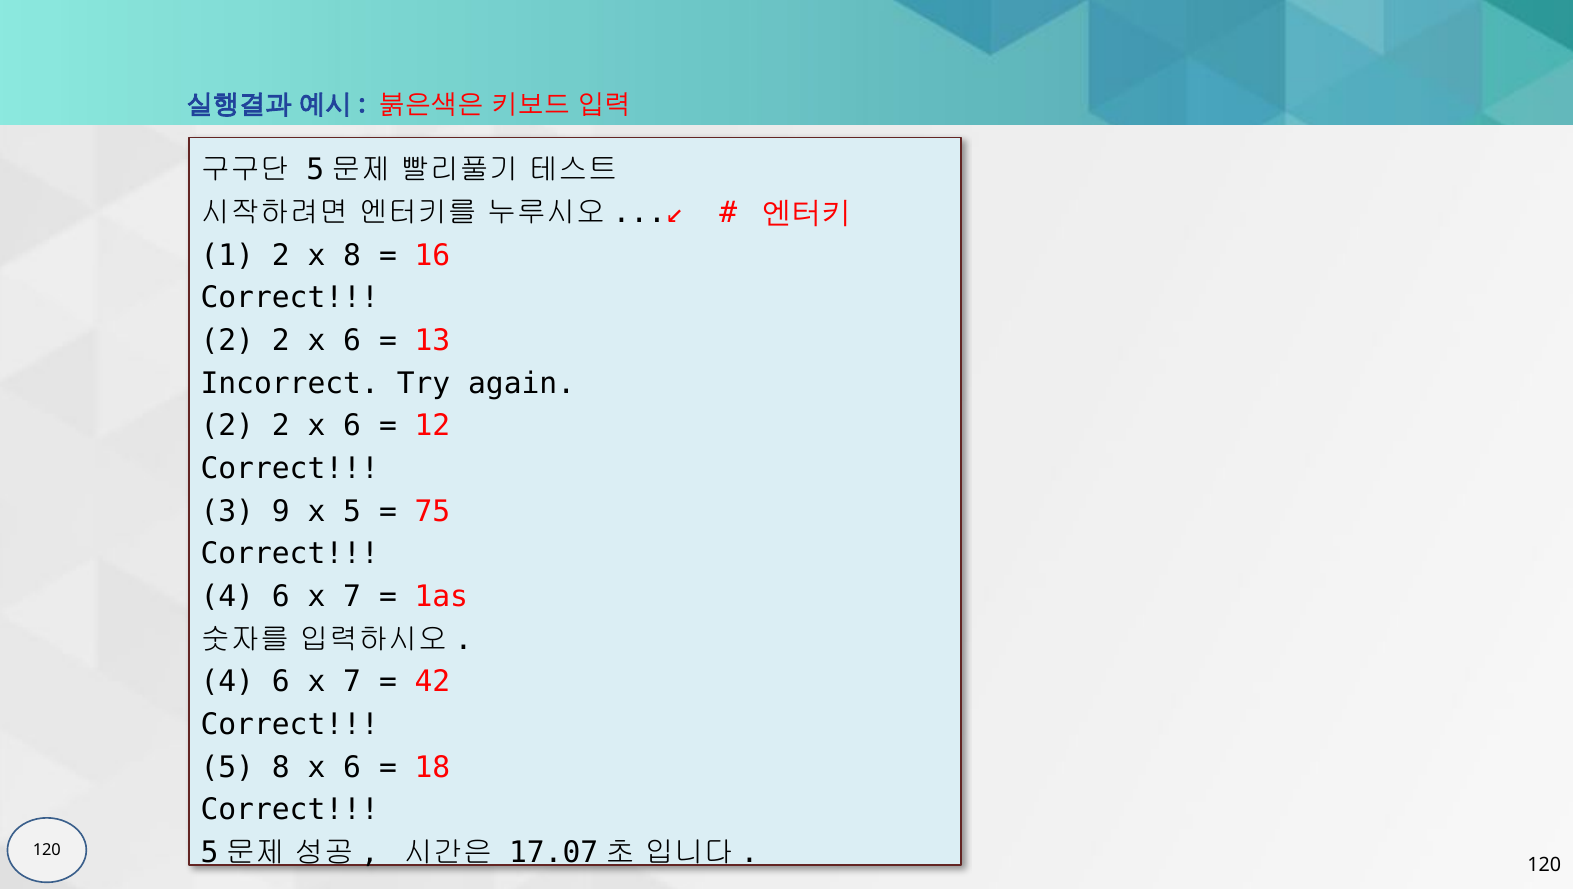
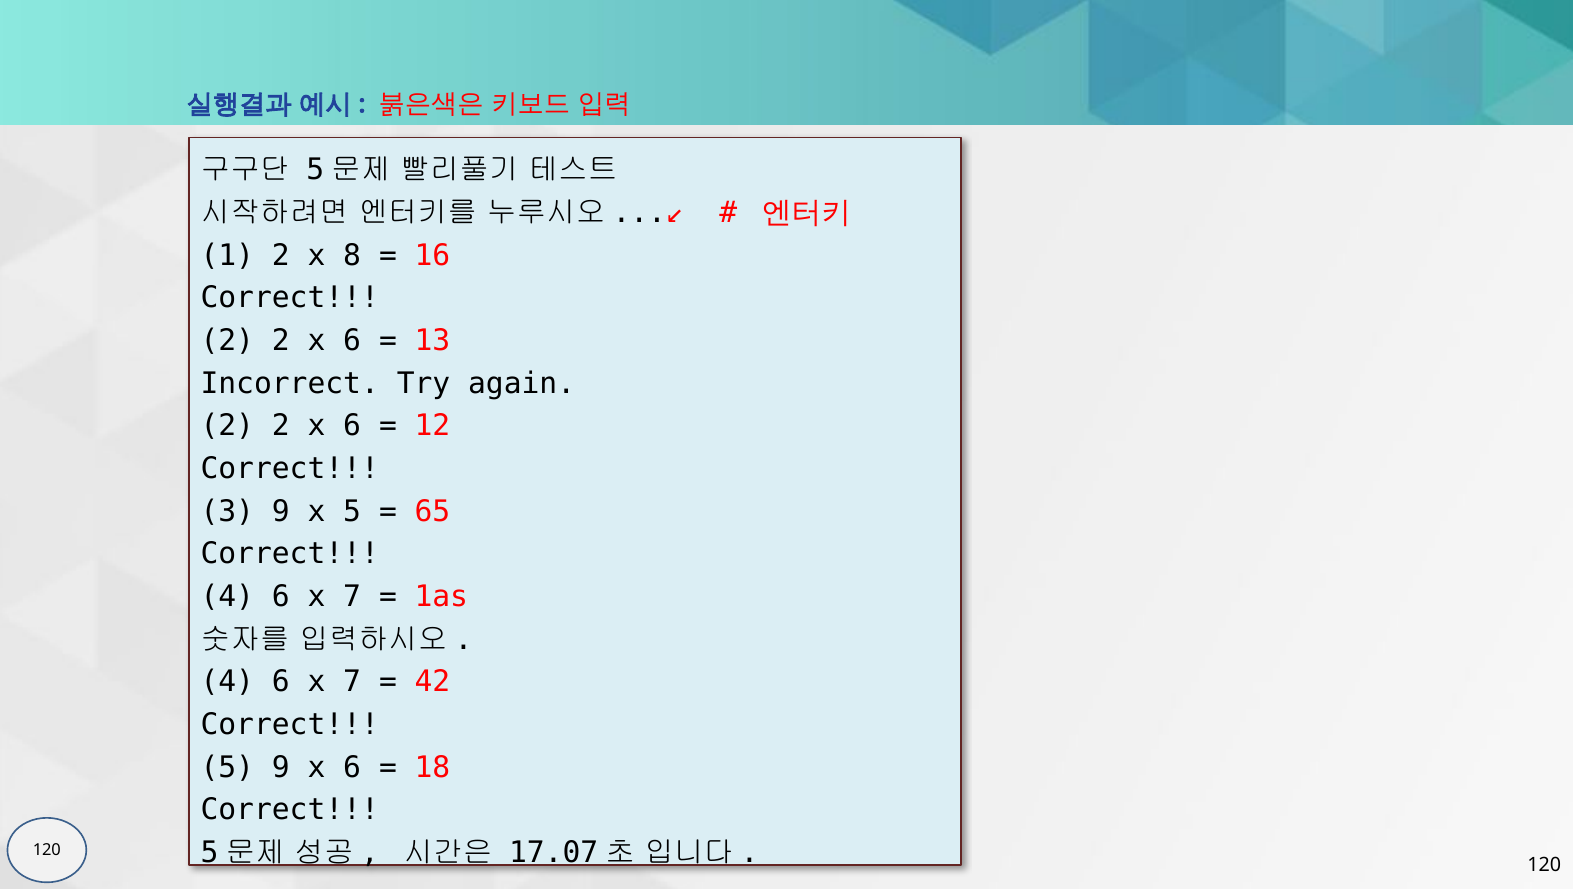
75: 75 -> 65
5 8: 8 -> 9
